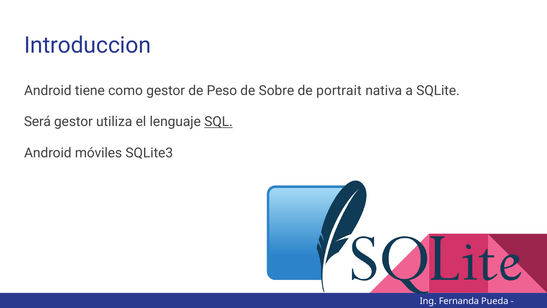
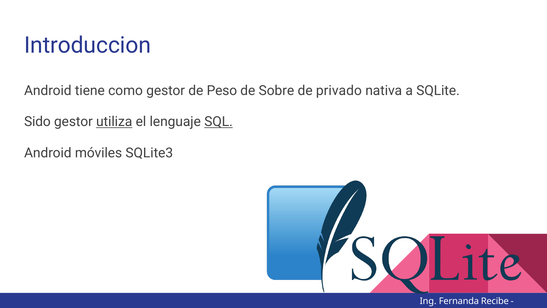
portrait: portrait -> privado
Será: Será -> Sido
utiliza underline: none -> present
Pueda: Pueda -> Recibe
